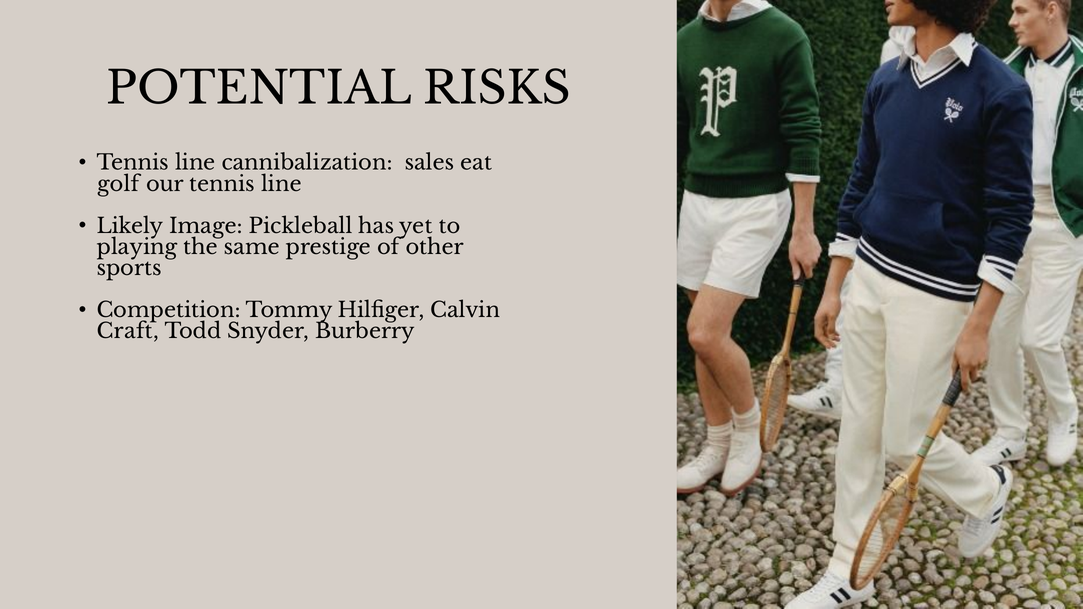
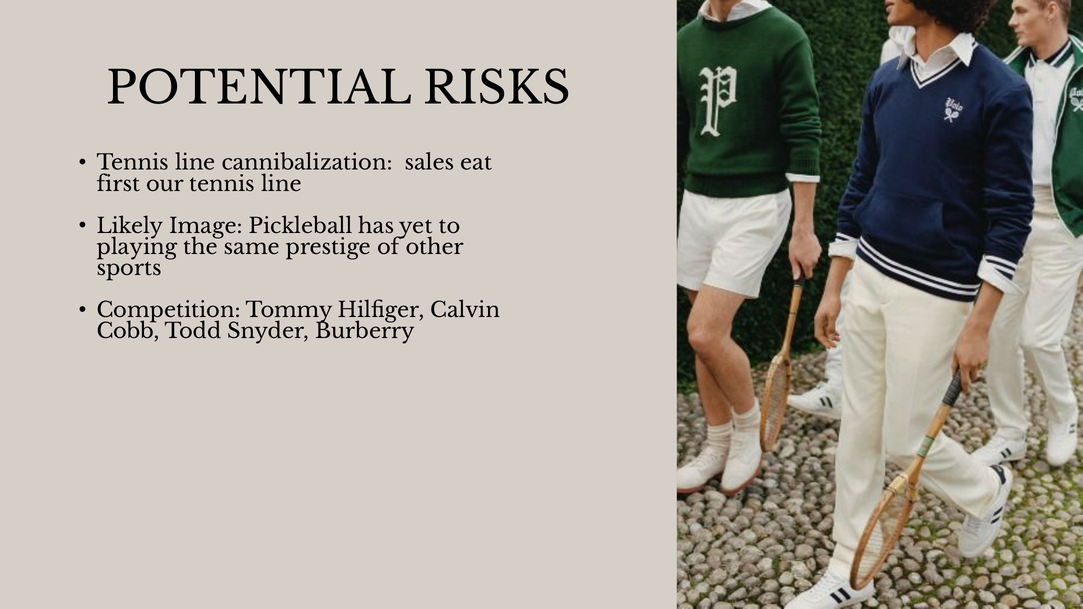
golf: golf -> first
Craft: Craft -> Cobb
